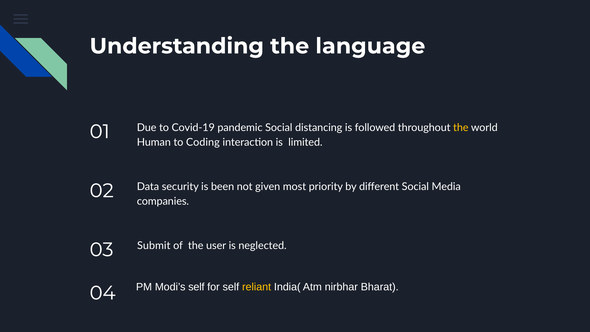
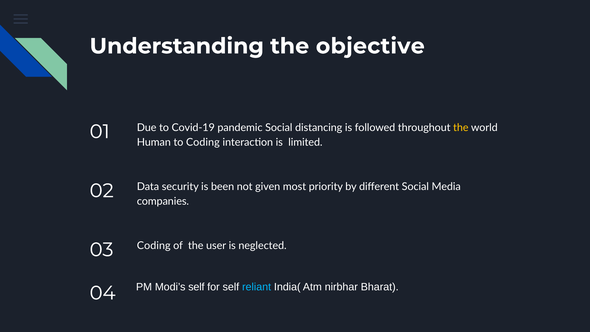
language: language -> objective
03 Submit: Submit -> Coding
reliant colour: yellow -> light blue
